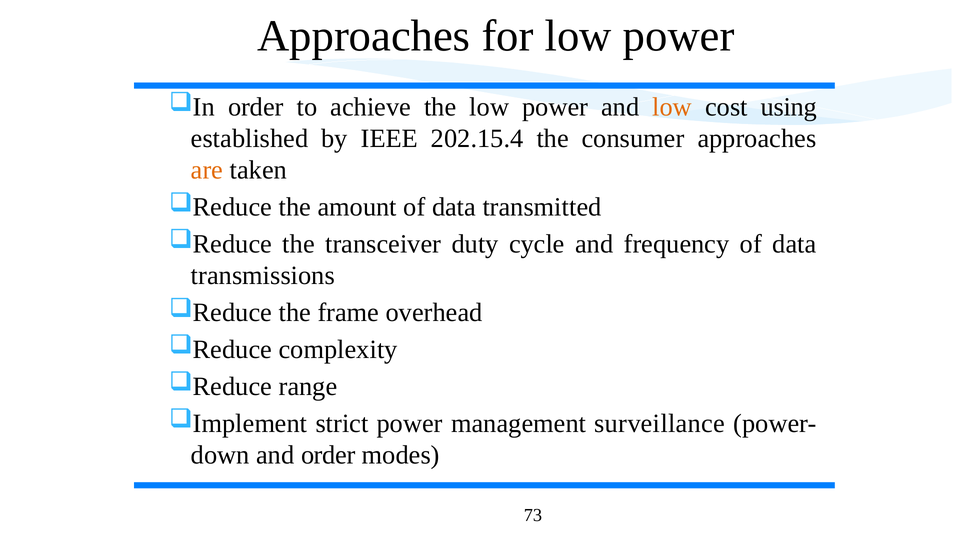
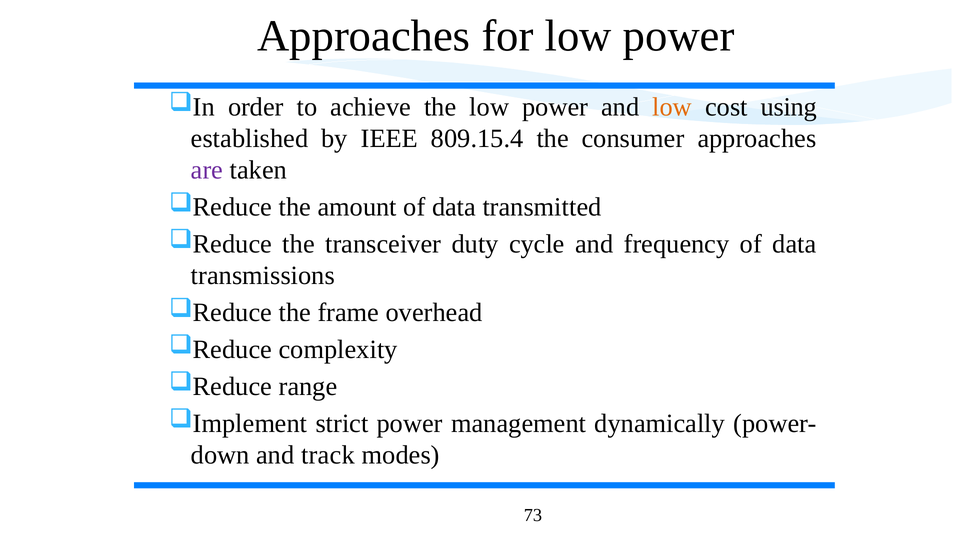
202.15.4: 202.15.4 -> 809.15.4
are colour: orange -> purple
surveillance: surveillance -> dynamically
and order: order -> track
